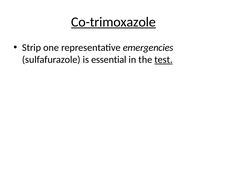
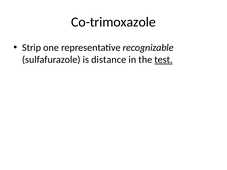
Co-trimoxazole underline: present -> none
emergencies: emergencies -> recognizable
essential: essential -> distance
